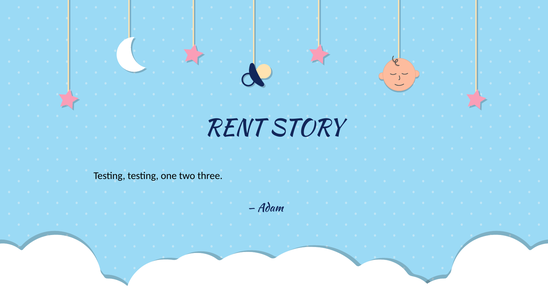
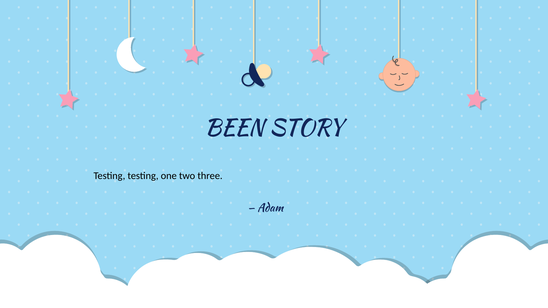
RENT: RENT -> BEEN
